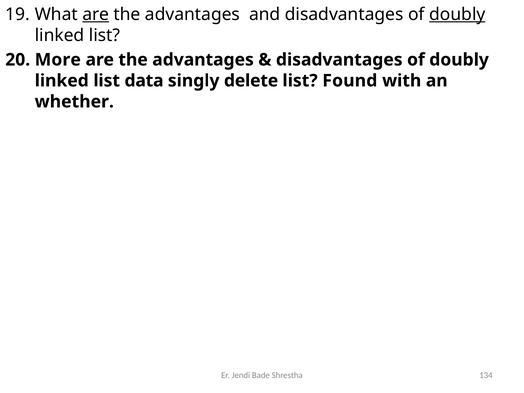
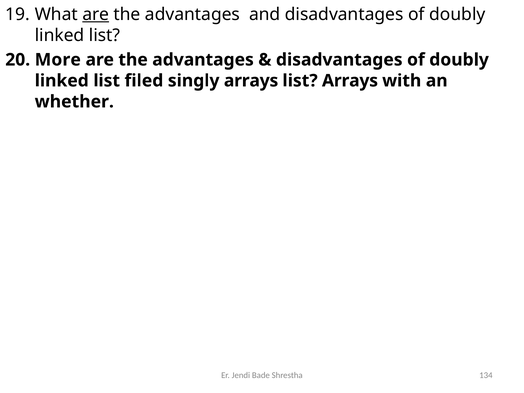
doubly at (457, 14) underline: present -> none
data: data -> filed
singly delete: delete -> arrays
list Found: Found -> Arrays
